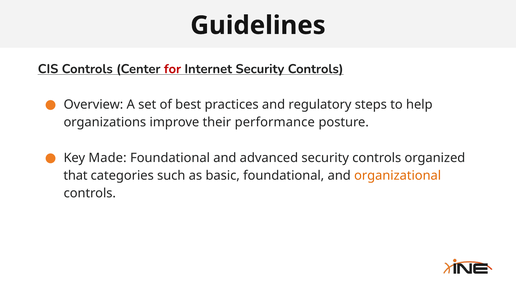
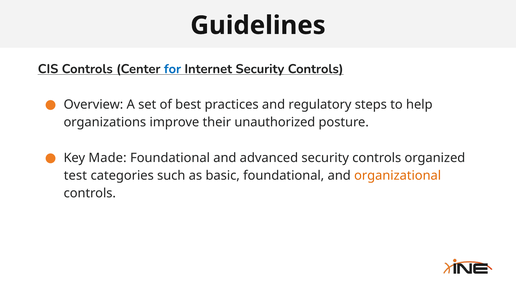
for colour: red -> blue
performance: performance -> unauthorized
that: that -> test
